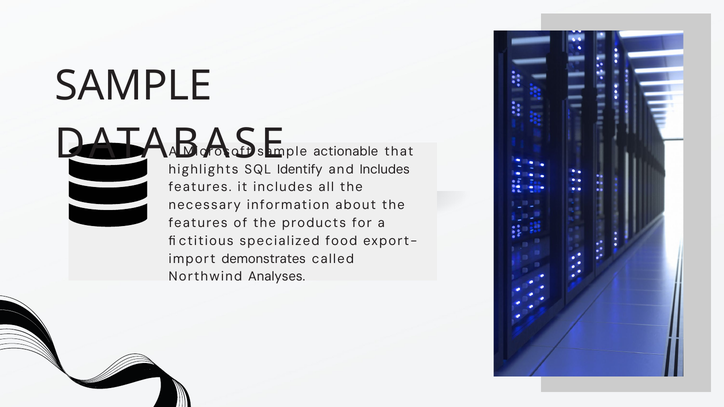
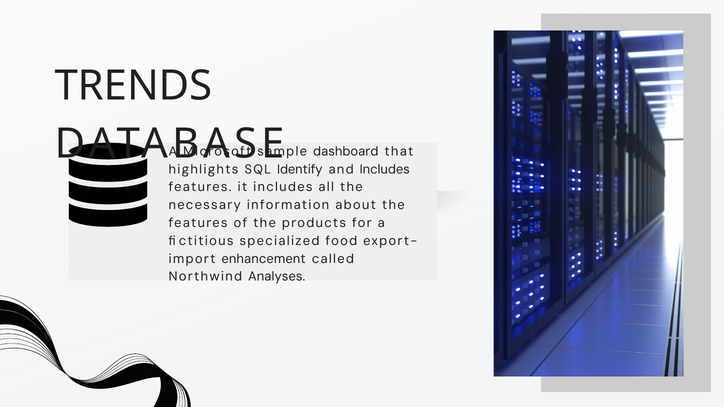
SAMPLE at (134, 86): SAMPLE -> TRENDS
actionable: actionable -> dashboard
demonstrates: demonstrates -> enhancement
